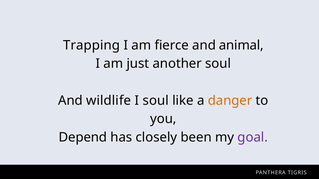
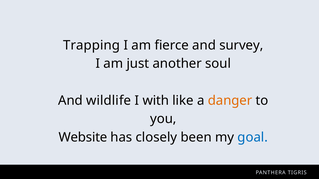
animal: animal -> survey
I soul: soul -> with
Depend: Depend -> Website
goal colour: purple -> blue
